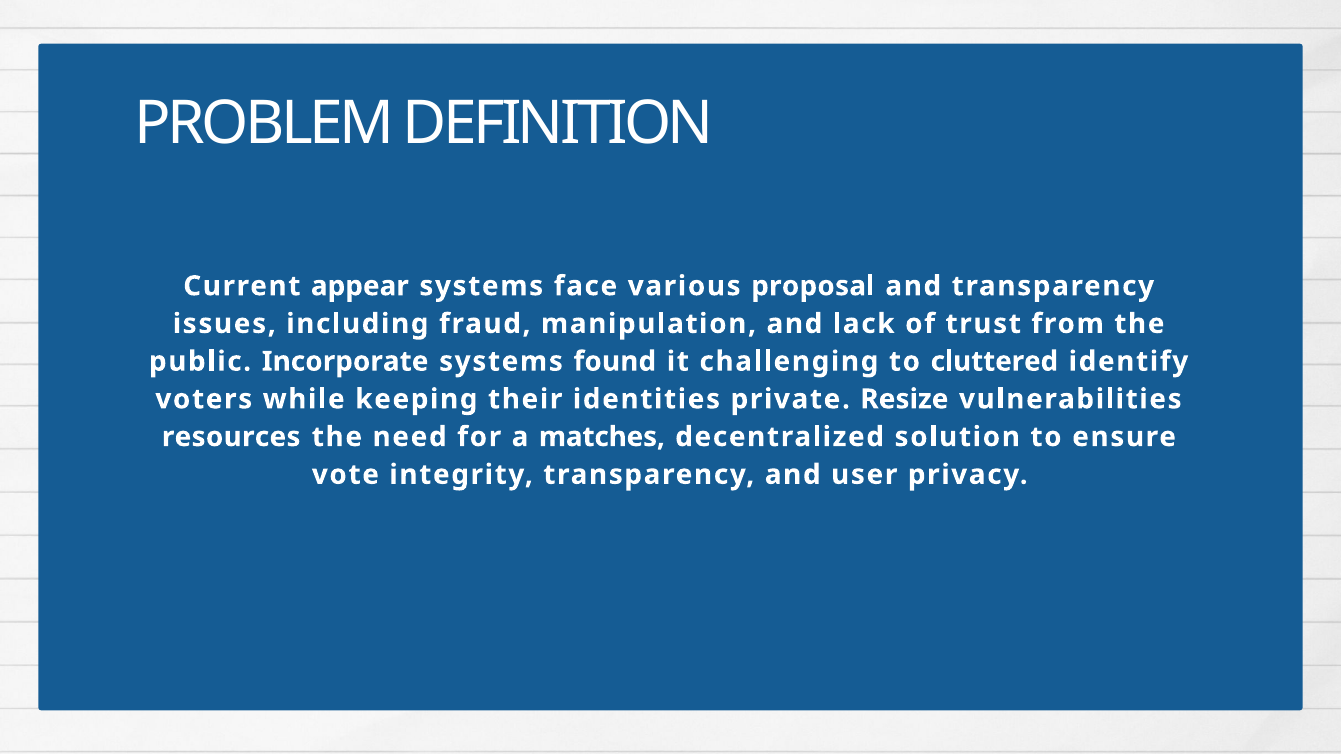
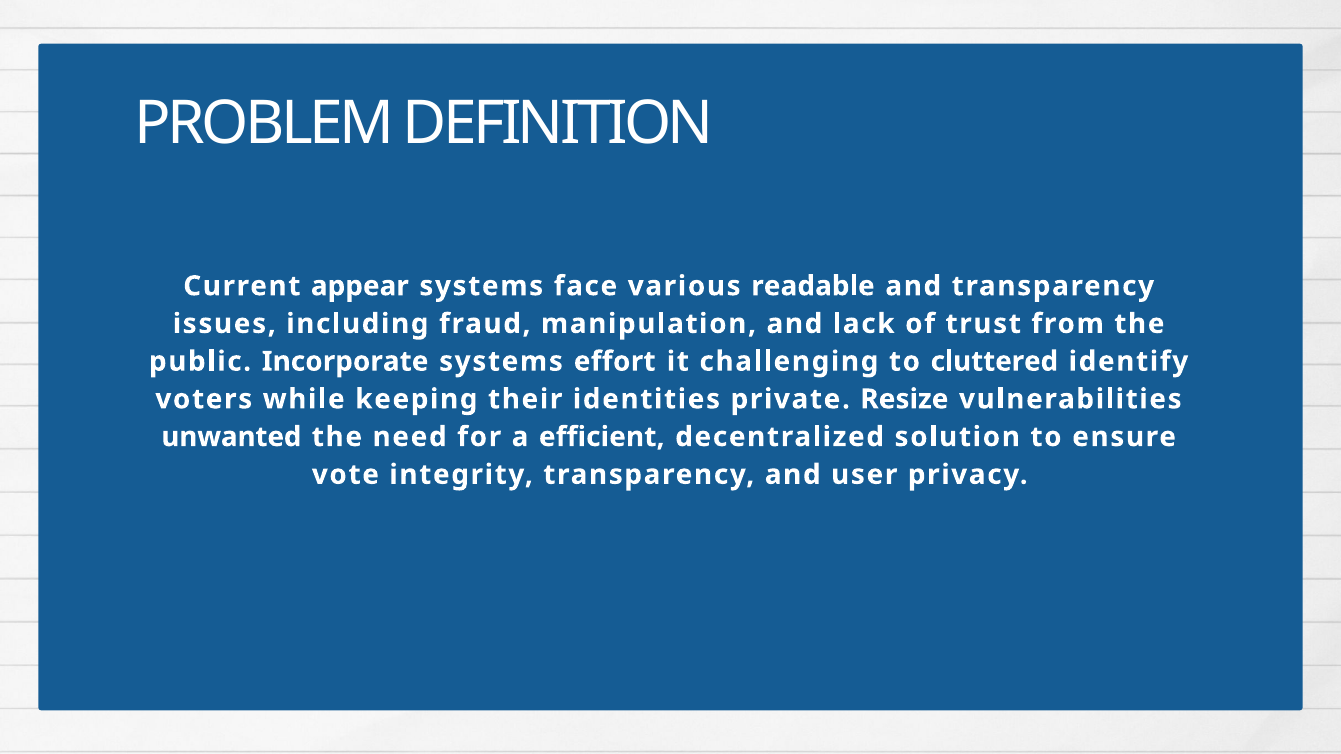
proposal: proposal -> readable
found: found -> effort
resources: resources -> unwanted
matches: matches -> efficient
